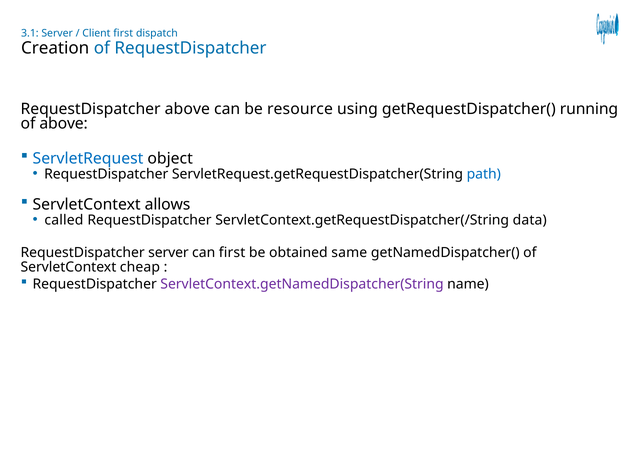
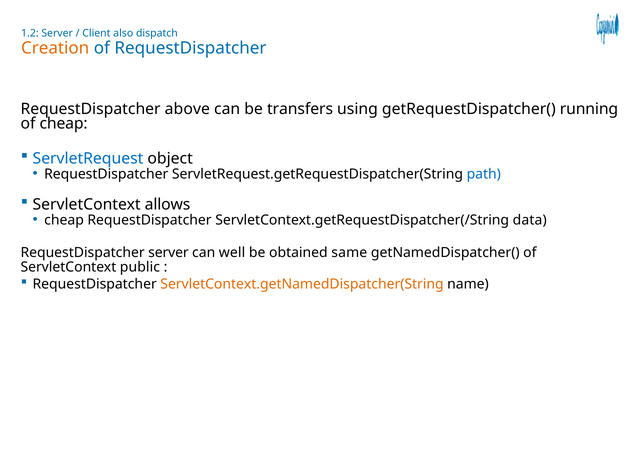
3.1: 3.1 -> 1.2
Client first: first -> also
Creation colour: black -> orange
resource: resource -> transfers
of above: above -> cheap
called at (64, 220): called -> cheap
can first: first -> well
cheap: cheap -> public
ServletContext.getNamedDispatcher(String colour: purple -> orange
